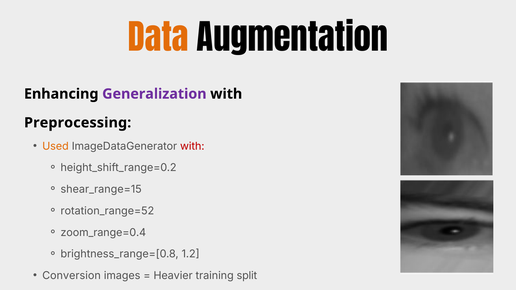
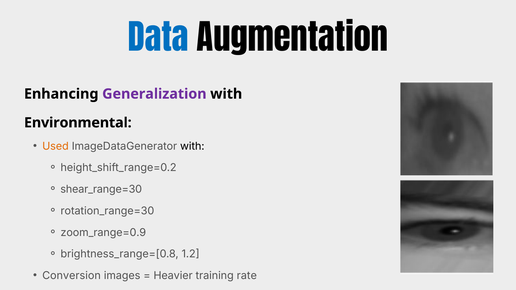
Data at (158, 39) colour: orange -> blue
Preprocessing: Preprocessing -> Environmental
with at (192, 146) colour: red -> black
shear_range=15: shear_range=15 -> shear_range=30
rotation_range=52: rotation_range=52 -> rotation_range=30
zoom_range=0.4: zoom_range=0.4 -> zoom_range=0.9
split: split -> rate
